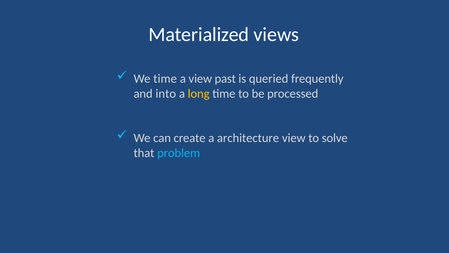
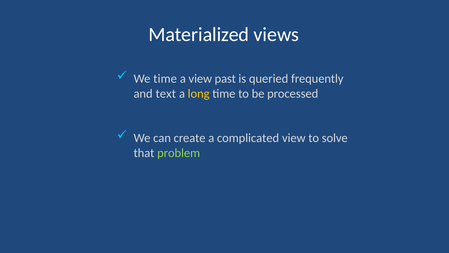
into: into -> text
architecture: architecture -> complicated
problem colour: light blue -> light green
